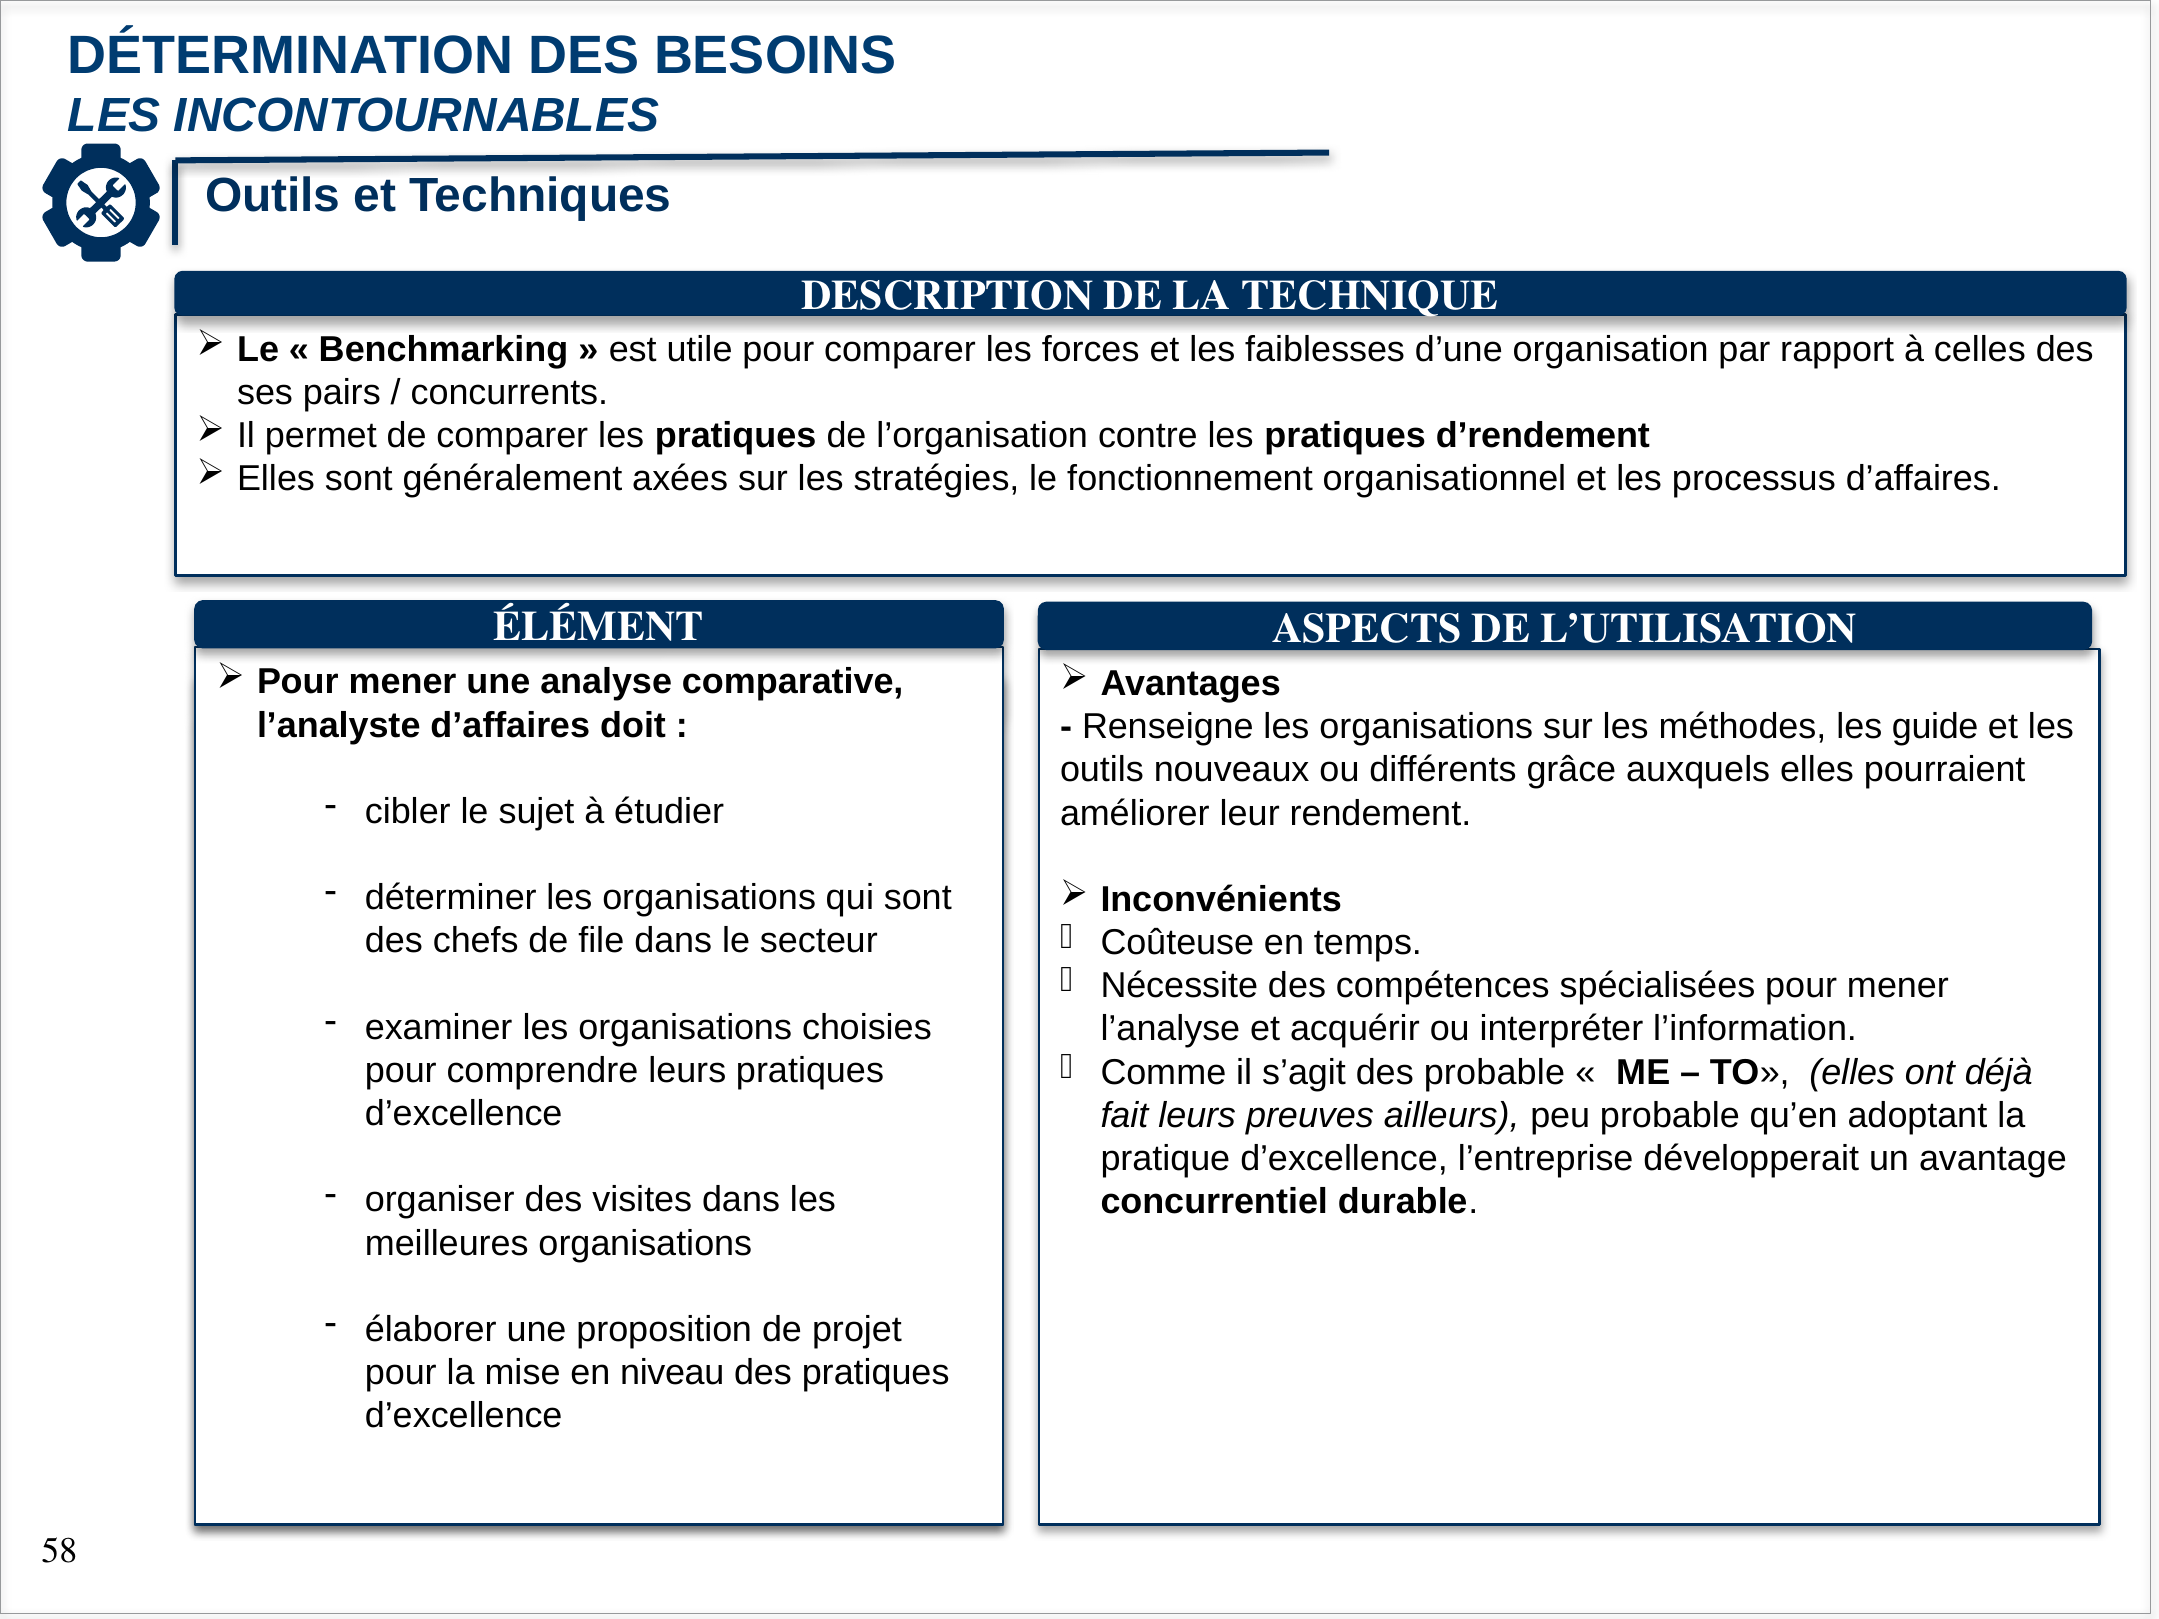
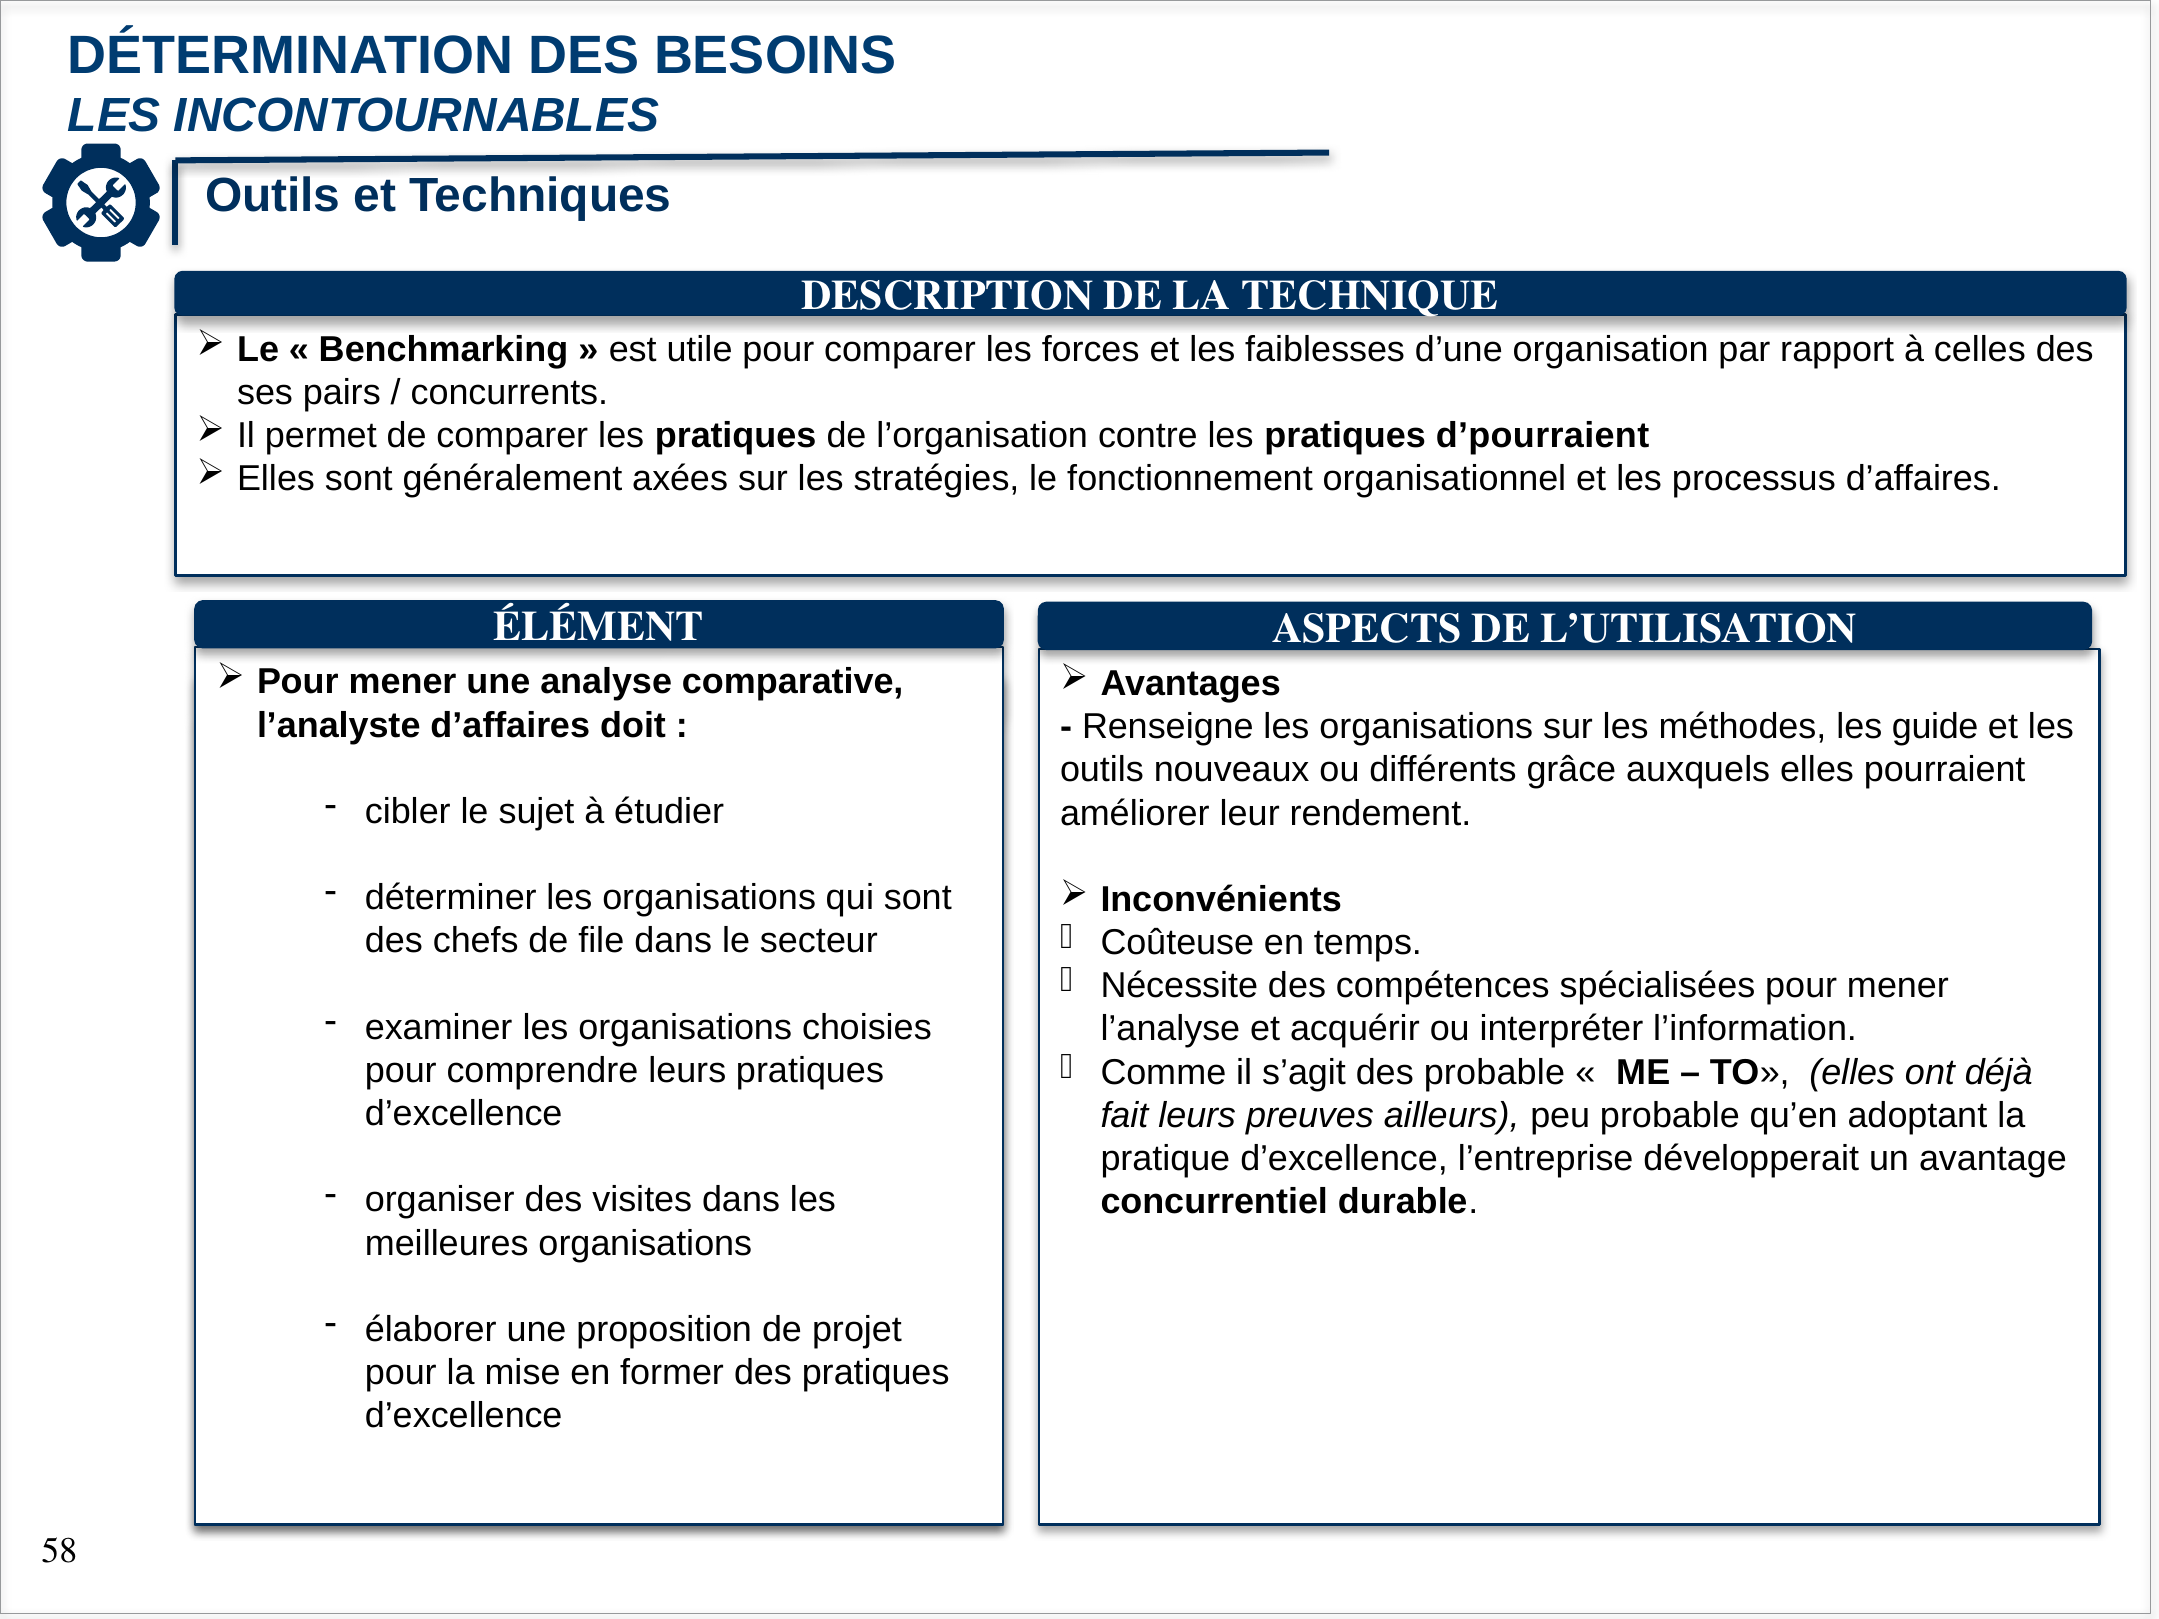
d’rendement: d’rendement -> d’pourraient
niveau: niveau -> former
